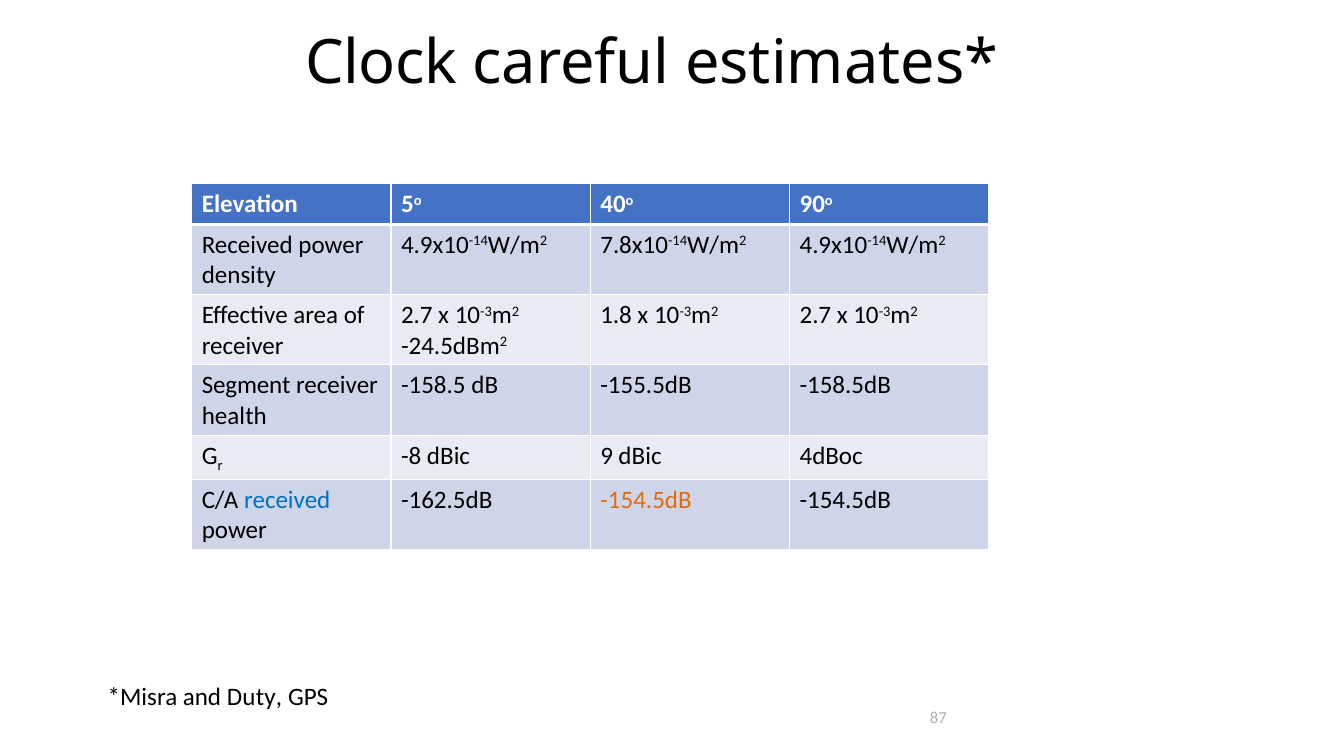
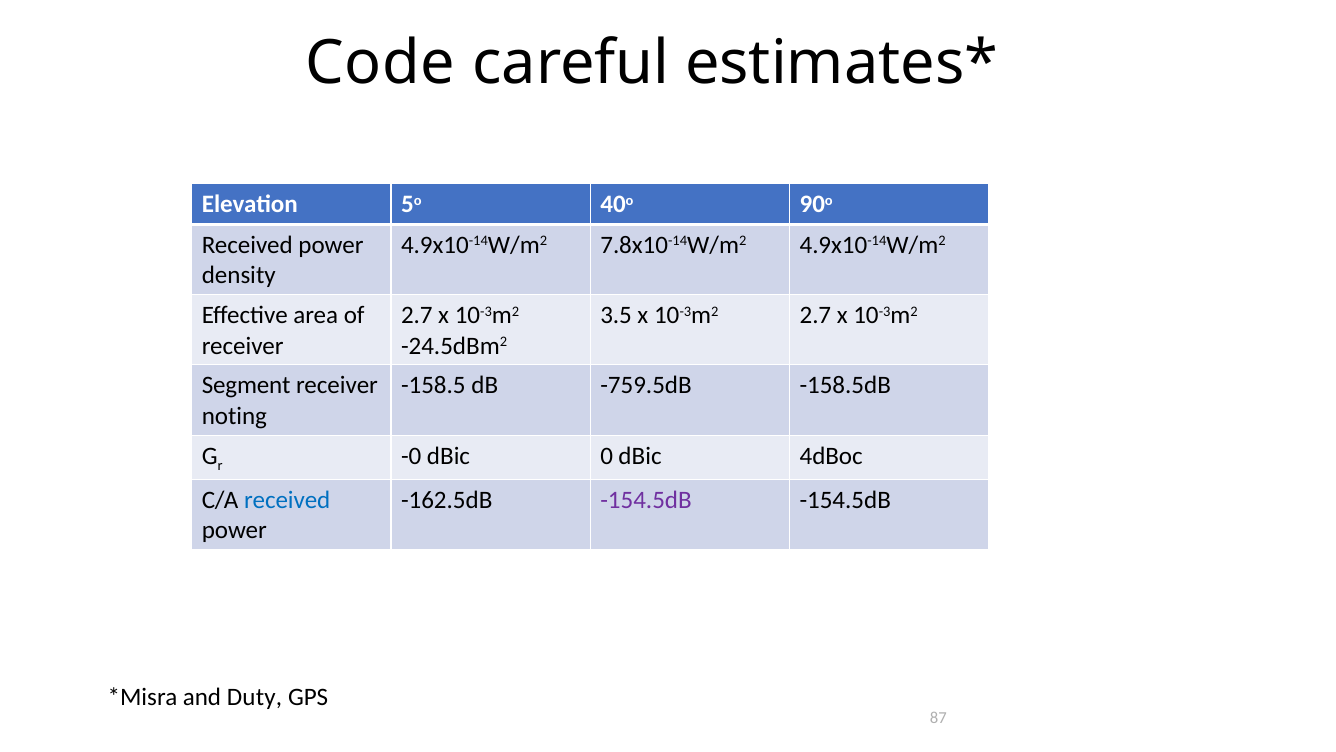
Clock: Clock -> Code
1.8: 1.8 -> 3.5
-155.5dB: -155.5dB -> -759.5dB
health: health -> noting
-8: -8 -> -0
9: 9 -> 0
-154.5dB at (646, 500) colour: orange -> purple
